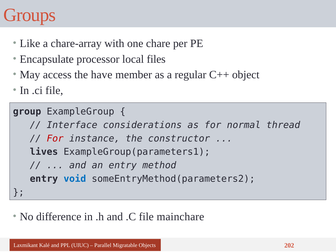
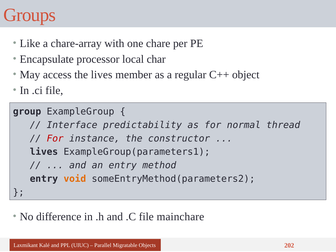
files: files -> char
the have: have -> lives
considerations: considerations -> predictability
void colour: blue -> orange
